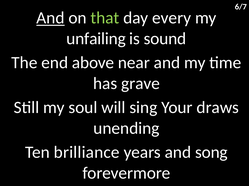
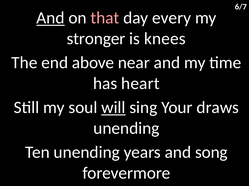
that colour: light green -> pink
unfailing: unfailing -> stronger
sound: sound -> knees
grave: grave -> heart
will underline: none -> present
Ten brilliance: brilliance -> unending
